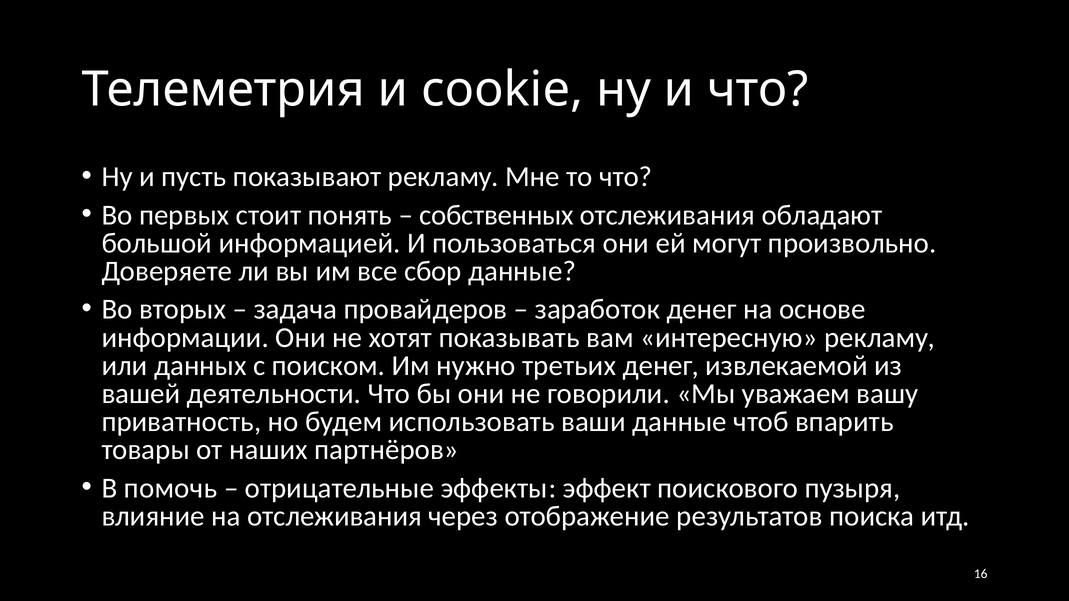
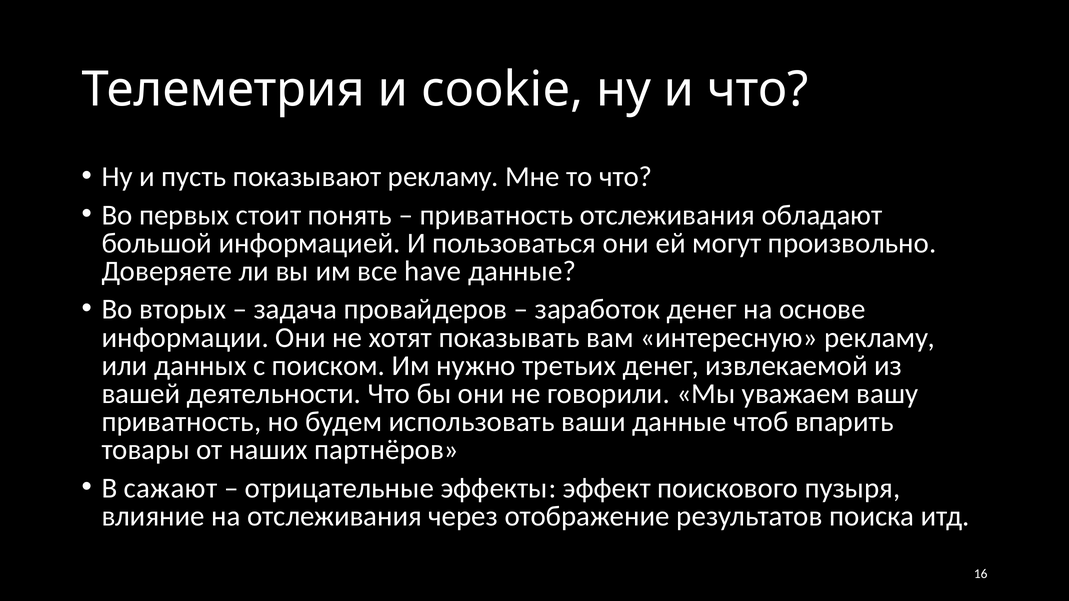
собственных at (497, 215): собственных -> приватность
сбор: сбор -> have
помочь: помочь -> сажают
